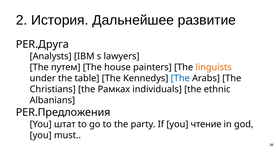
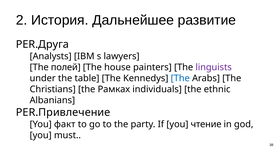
путем: путем -> полей
linguists colour: orange -> purple
PER.Предложения: PER.Предложения -> PER.Привлечение
штат: штат -> факт
